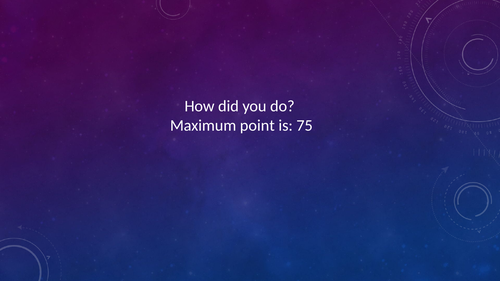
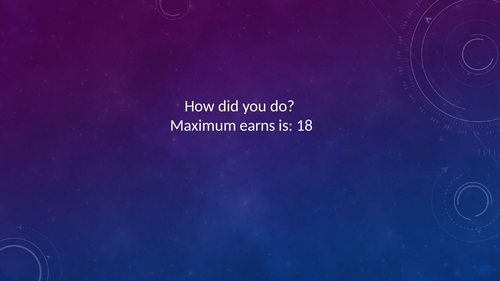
point: point -> earns
75: 75 -> 18
